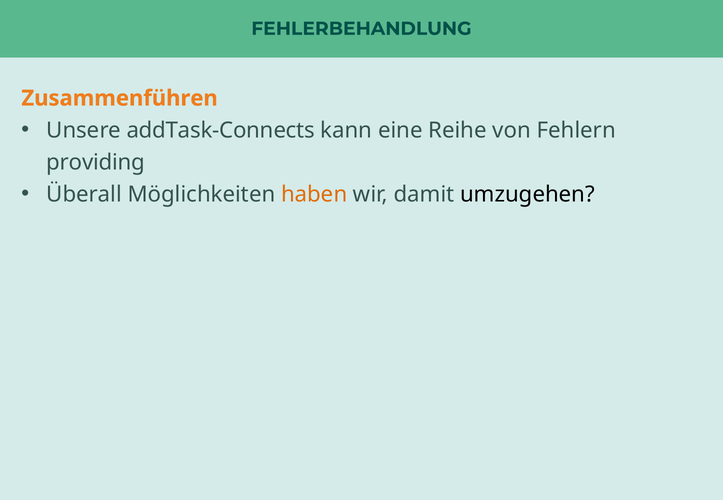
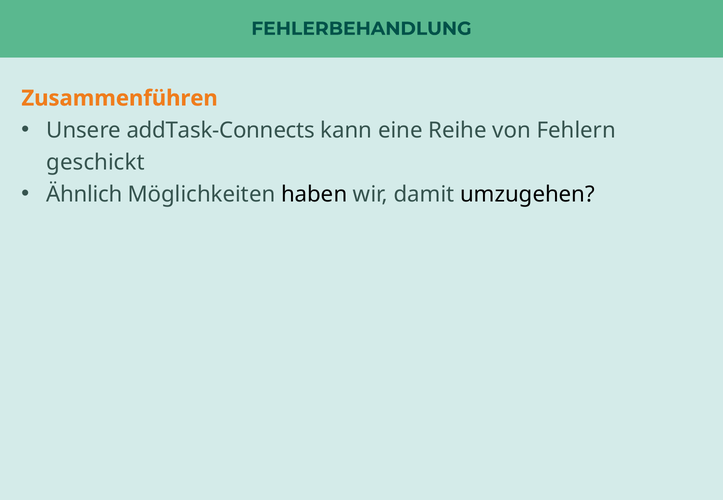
providing: providing -> geschickt
Überall: Überall -> Ähnlich
haben colour: orange -> black
